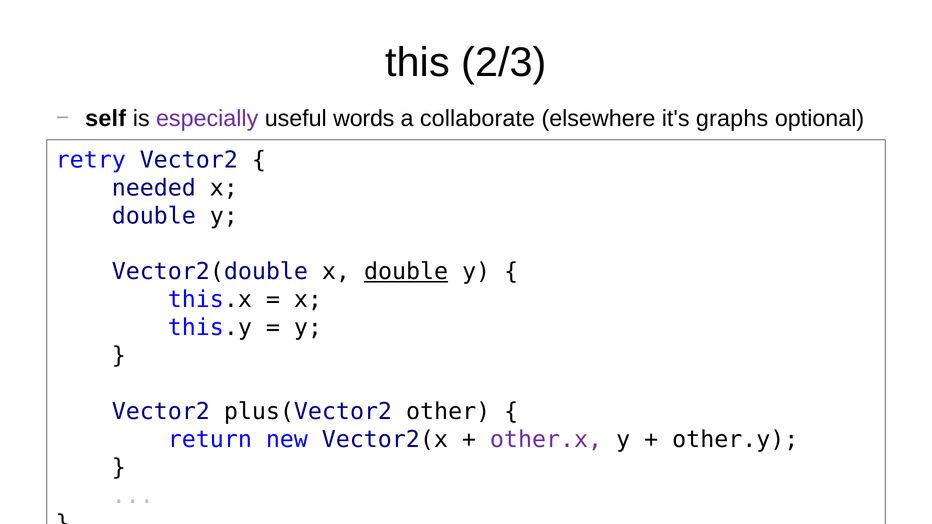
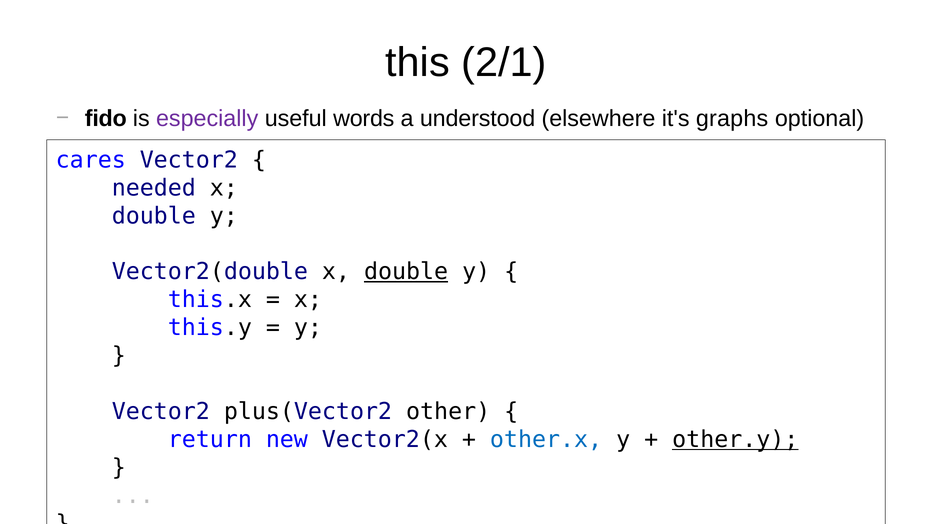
2/3: 2/3 -> 2/1
self: self -> fido
collaborate: collaborate -> understood
retry: retry -> cares
other.x colour: purple -> blue
other.y underline: none -> present
